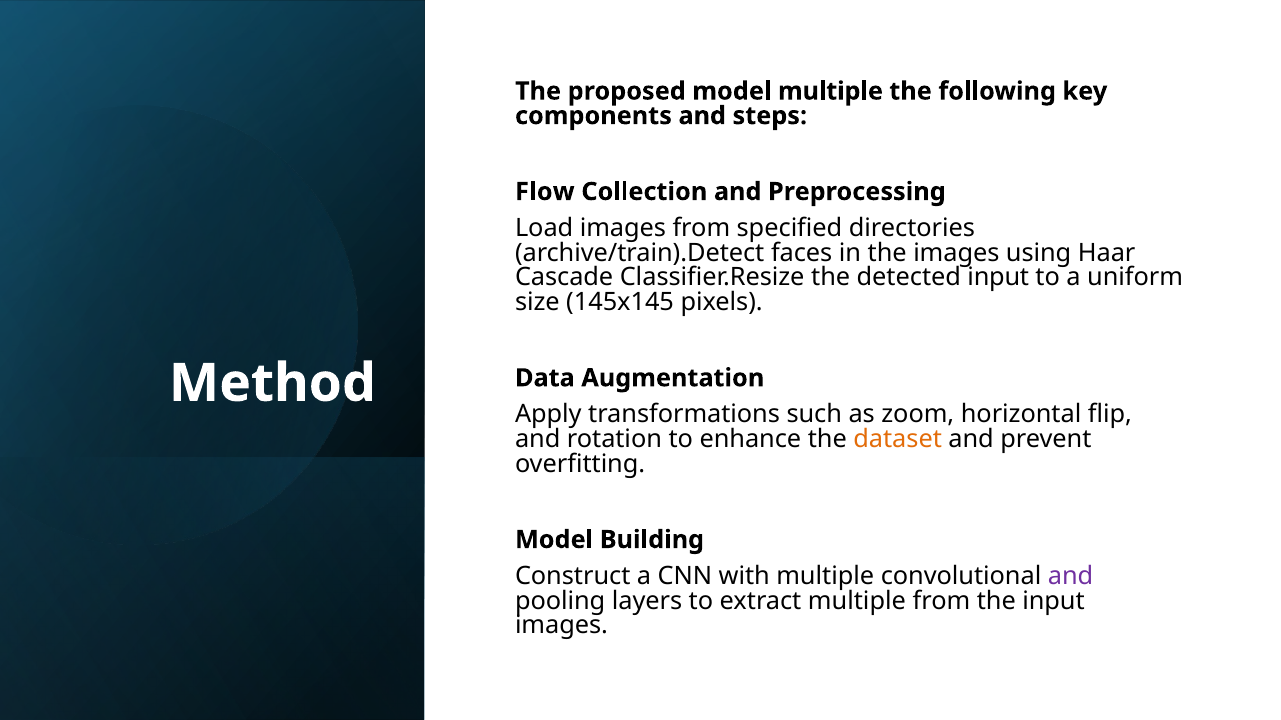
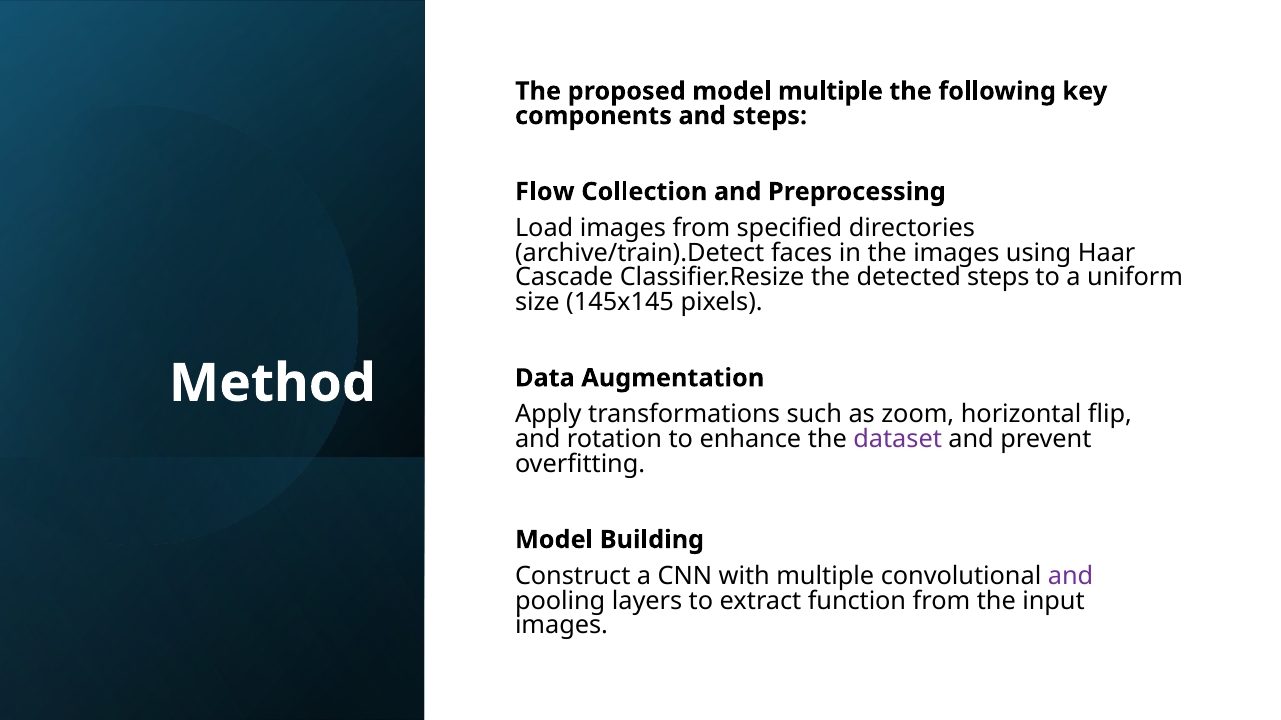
detected input: input -> steps
dataset colour: orange -> purple
extract multiple: multiple -> function
